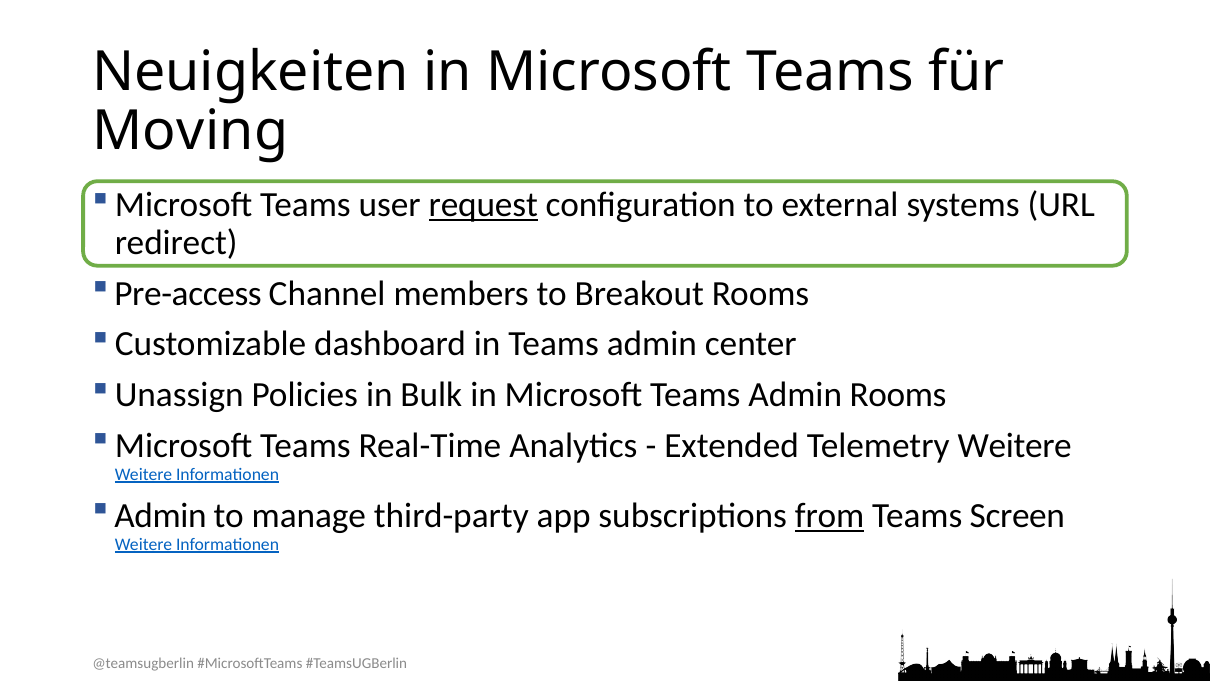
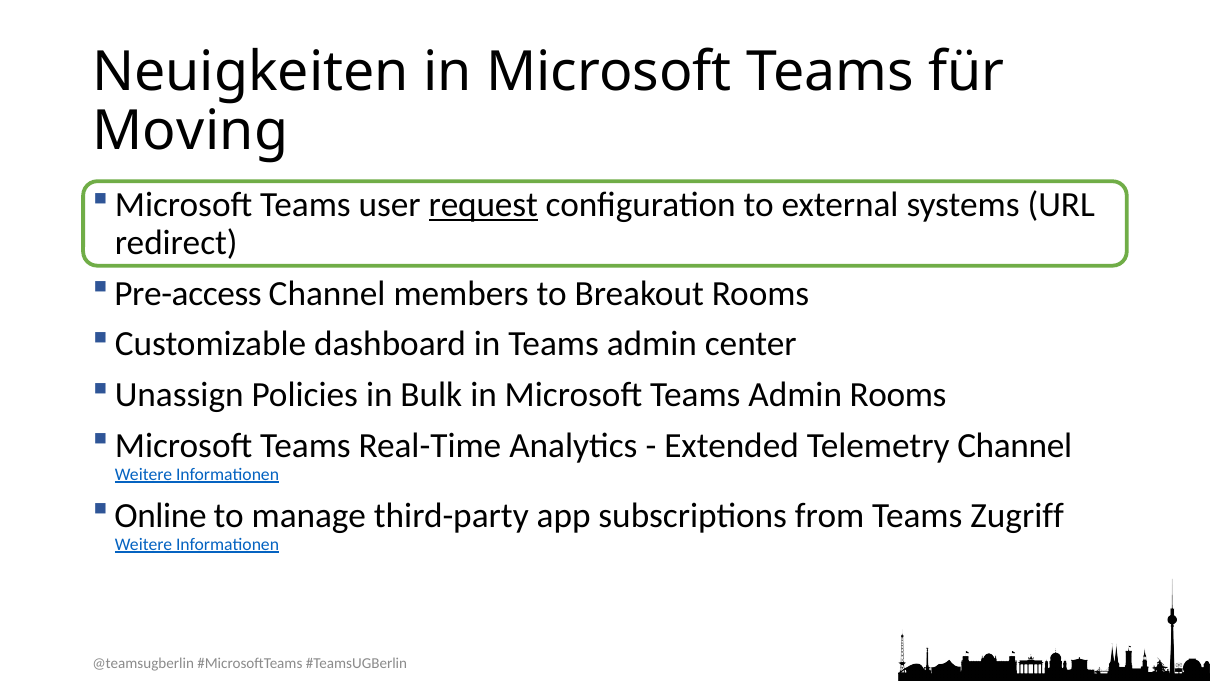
Telemetry Weitere: Weitere -> Channel
Admin at (160, 515): Admin -> Online
from underline: present -> none
Screen: Screen -> Zugriff
